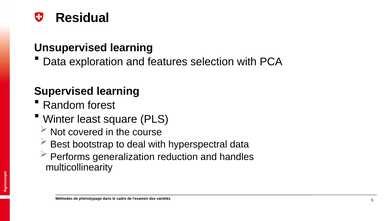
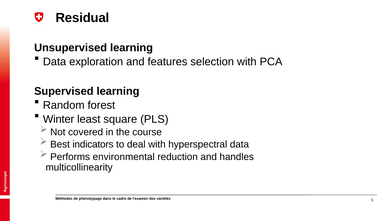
bootstrap: bootstrap -> indicators
generalization: generalization -> environmental
